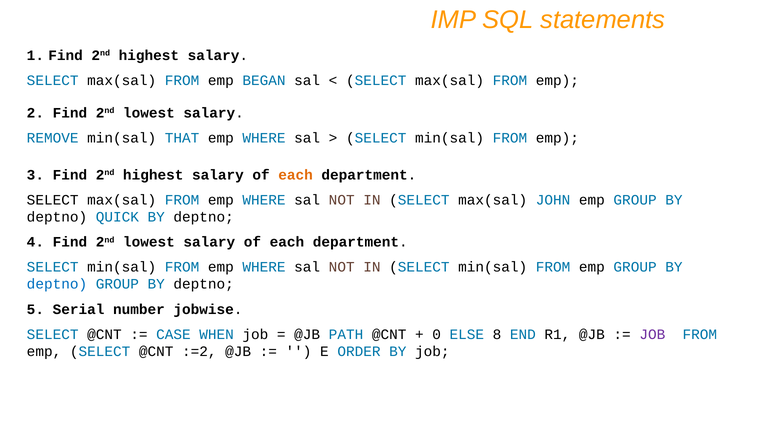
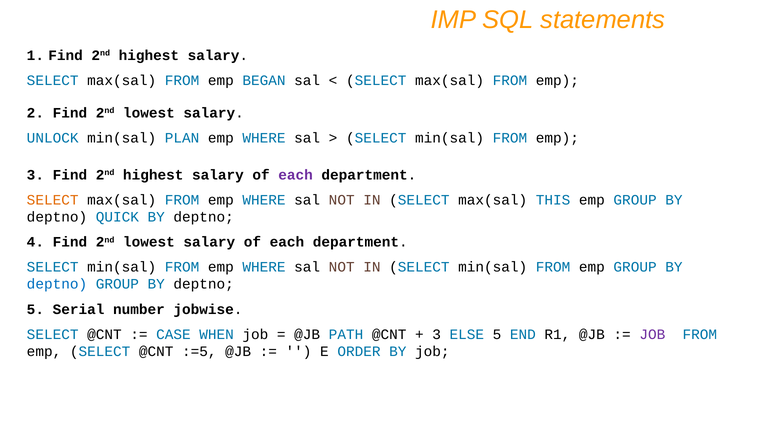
REMOVE: REMOVE -> UNLOCK
THAT: THAT -> PLAN
each at (296, 175) colour: orange -> purple
SELECT at (53, 200) colour: black -> orange
JOHN: JOHN -> THIS
0 at (437, 335): 0 -> 3
ELSE 8: 8 -> 5
:=2: :=2 -> :=5
